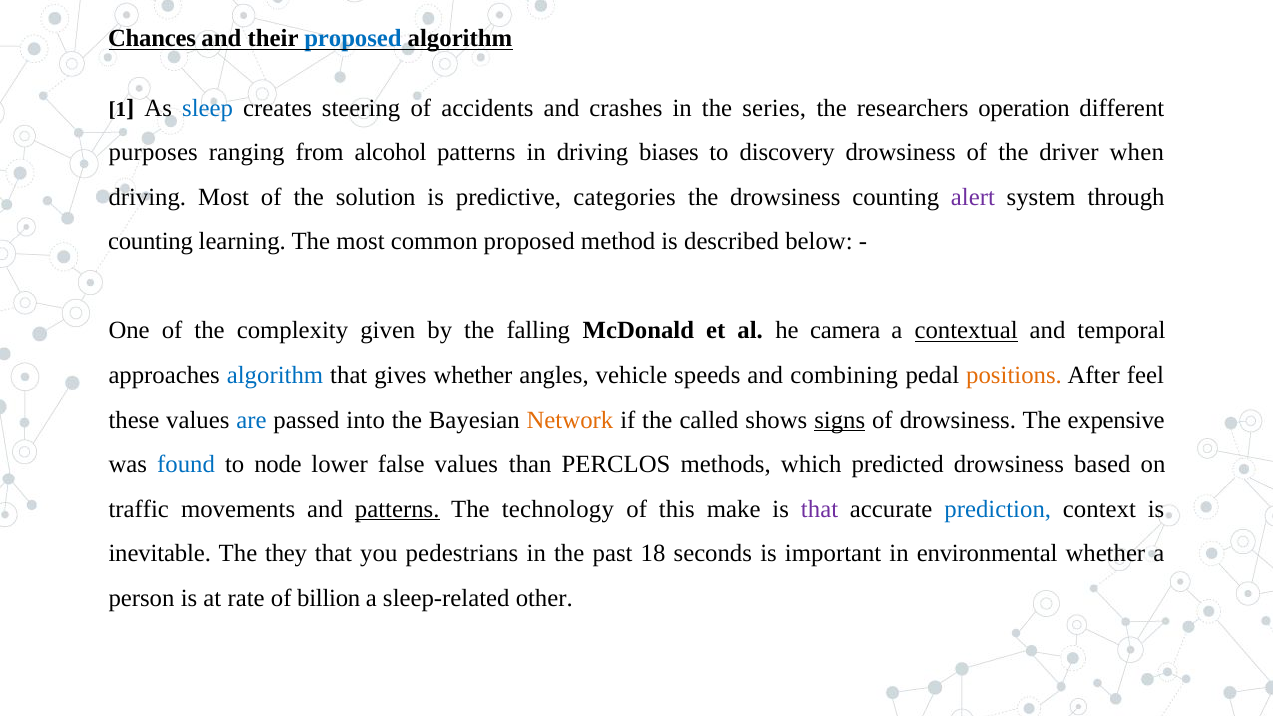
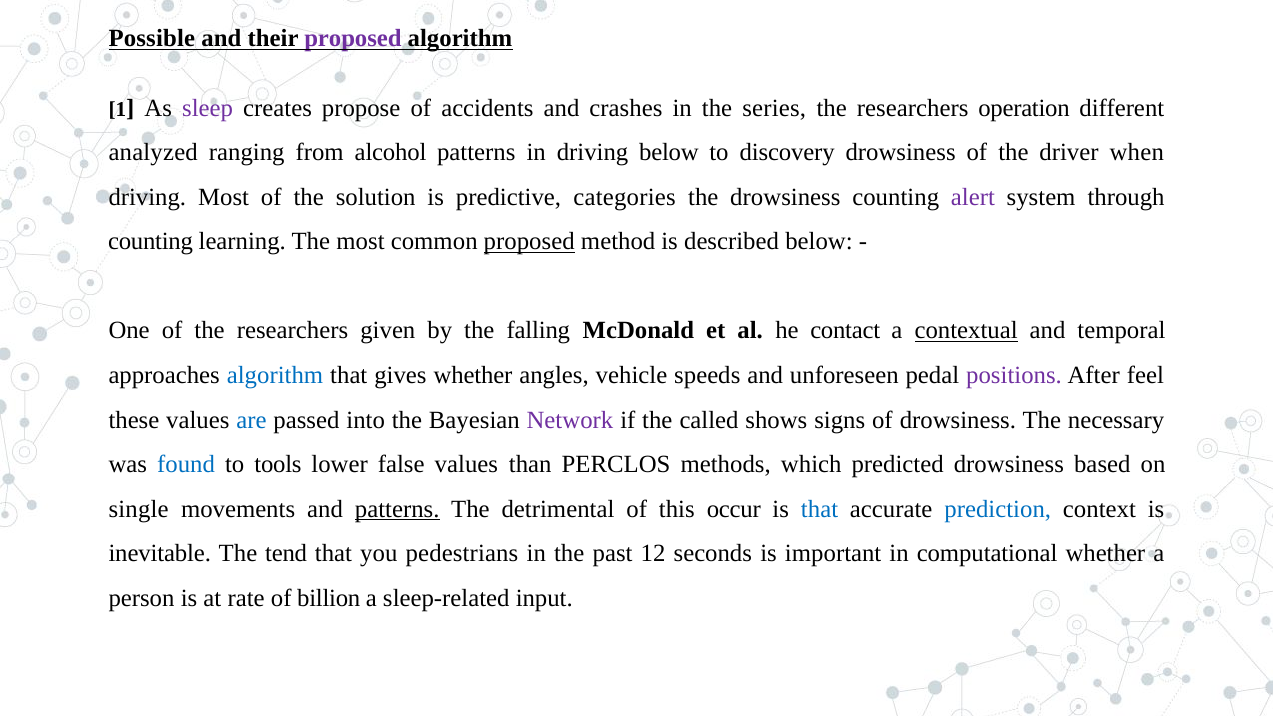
Chances: Chances -> Possible
proposed at (353, 39) colour: blue -> purple
sleep colour: blue -> purple
steering: steering -> propose
purposes: purposes -> analyzed
driving biases: biases -> below
proposed at (529, 242) underline: none -> present
of the complexity: complexity -> researchers
camera: camera -> contact
combining: combining -> unforeseen
positions colour: orange -> purple
Network colour: orange -> purple
signs underline: present -> none
expensive: expensive -> necessary
node: node -> tools
traffic: traffic -> single
technology: technology -> detrimental
make: make -> occur
that at (820, 509) colour: purple -> blue
they: they -> tend
18: 18 -> 12
environmental: environmental -> computational
other: other -> input
